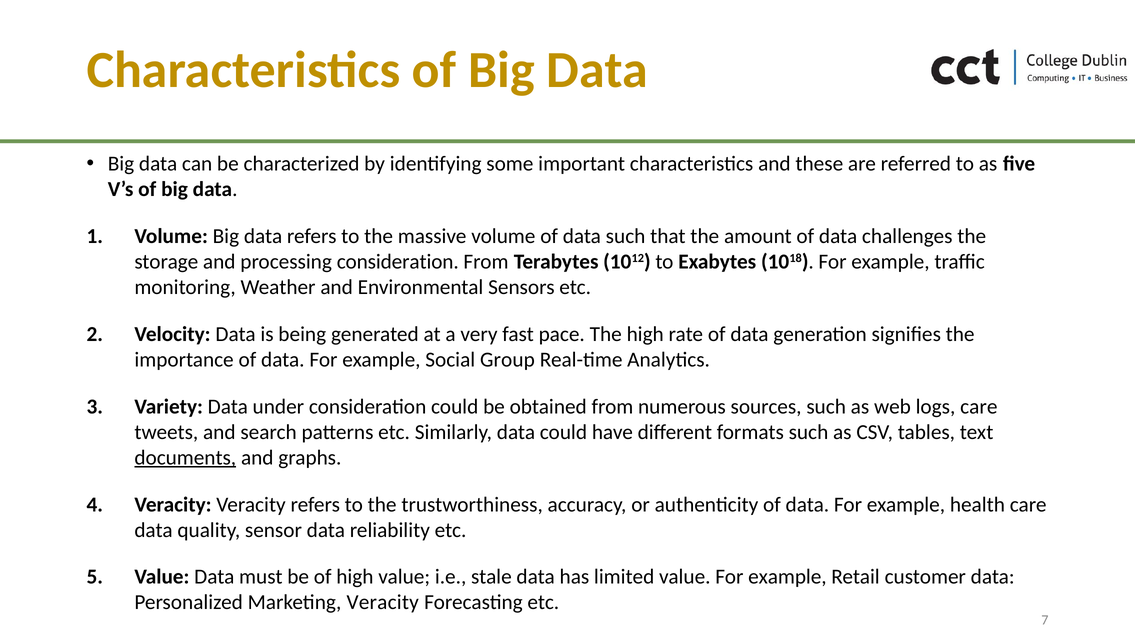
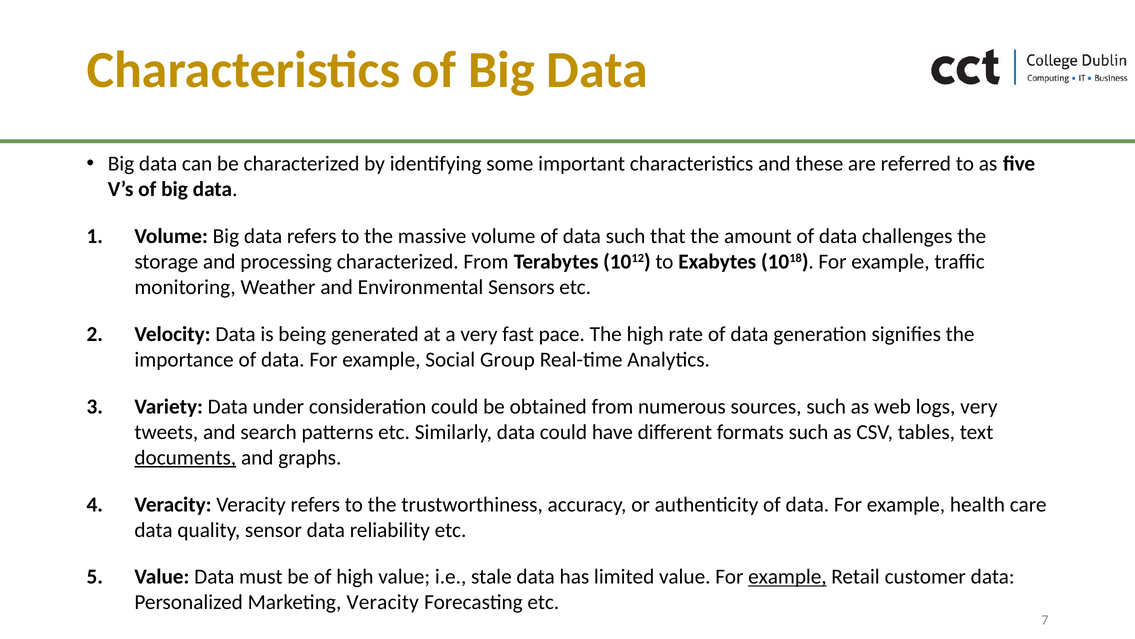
processing consideration: consideration -> characterized
logs care: care -> very
example at (787, 576) underline: none -> present
